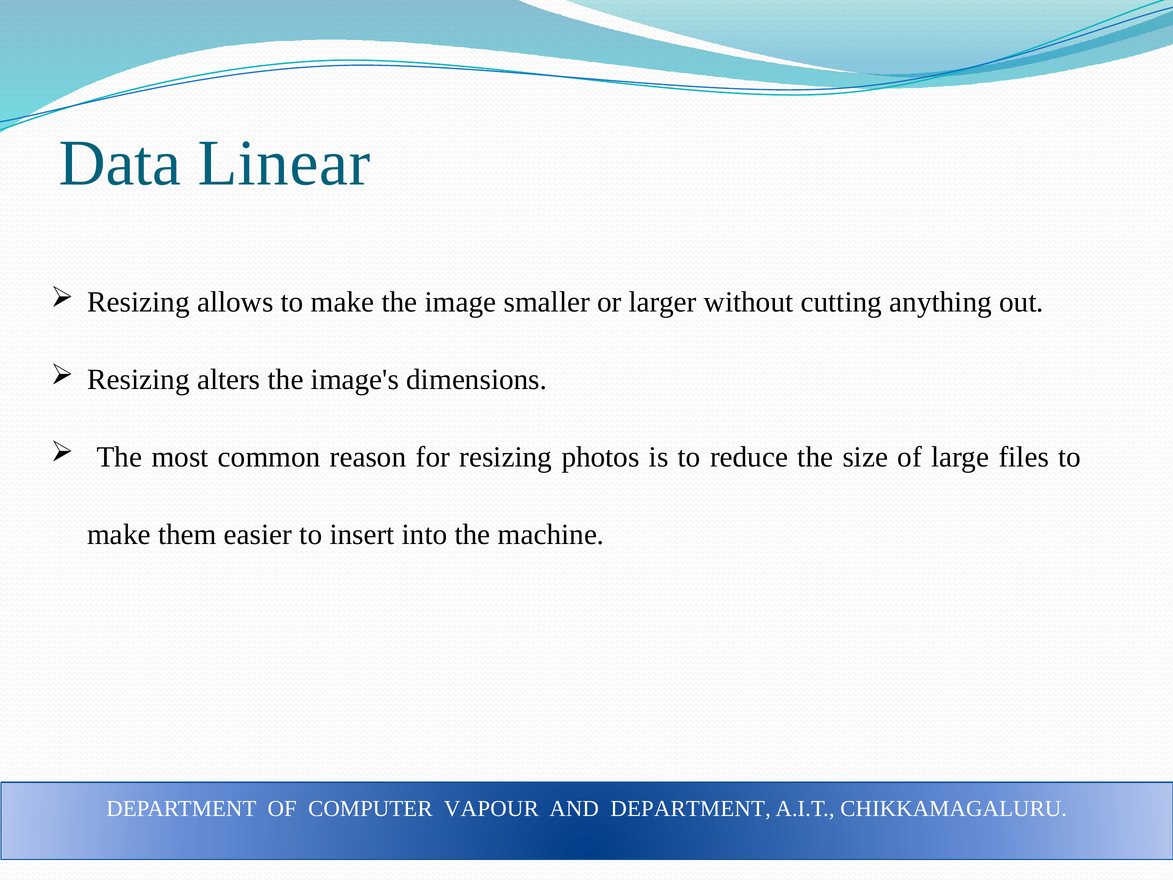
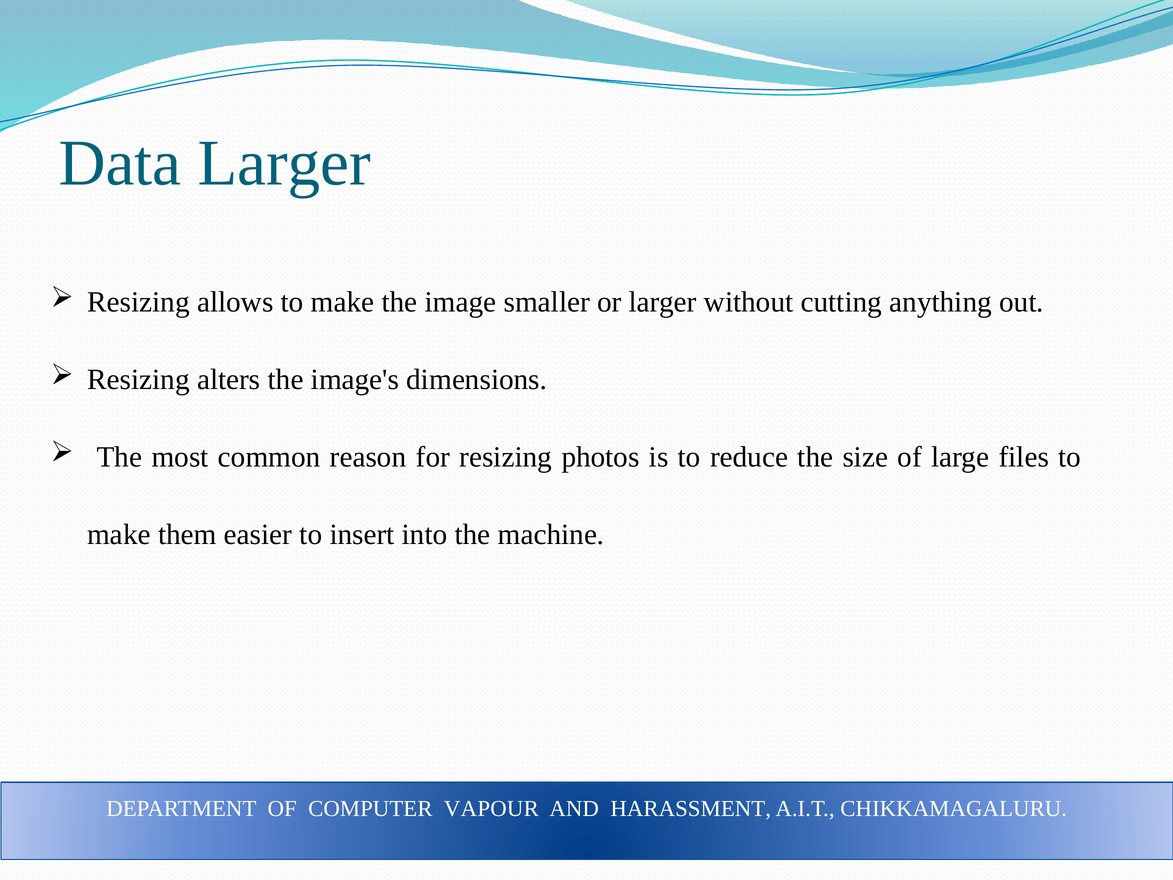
Data Linear: Linear -> Larger
AND DEPARTMENT: DEPARTMENT -> HARASSMENT
